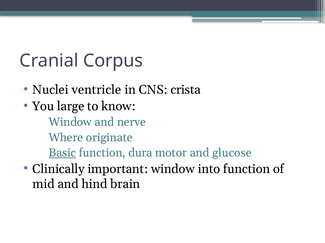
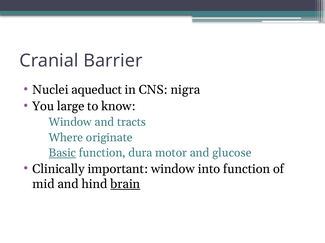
Corpus: Corpus -> Barrier
ventricle: ventricle -> aqueduct
crista: crista -> nigra
nerve: nerve -> tracts
brain underline: none -> present
